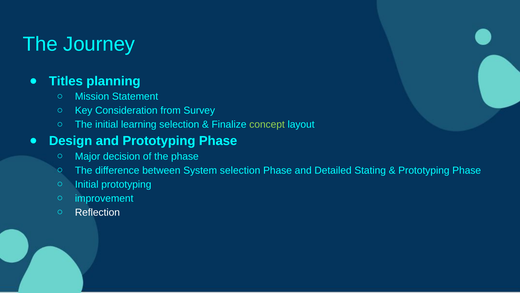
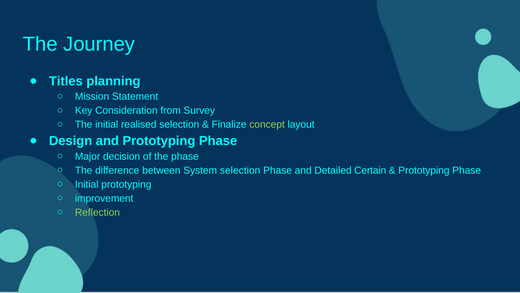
learning: learning -> realised
Stating: Stating -> Certain
Reflection colour: white -> light green
